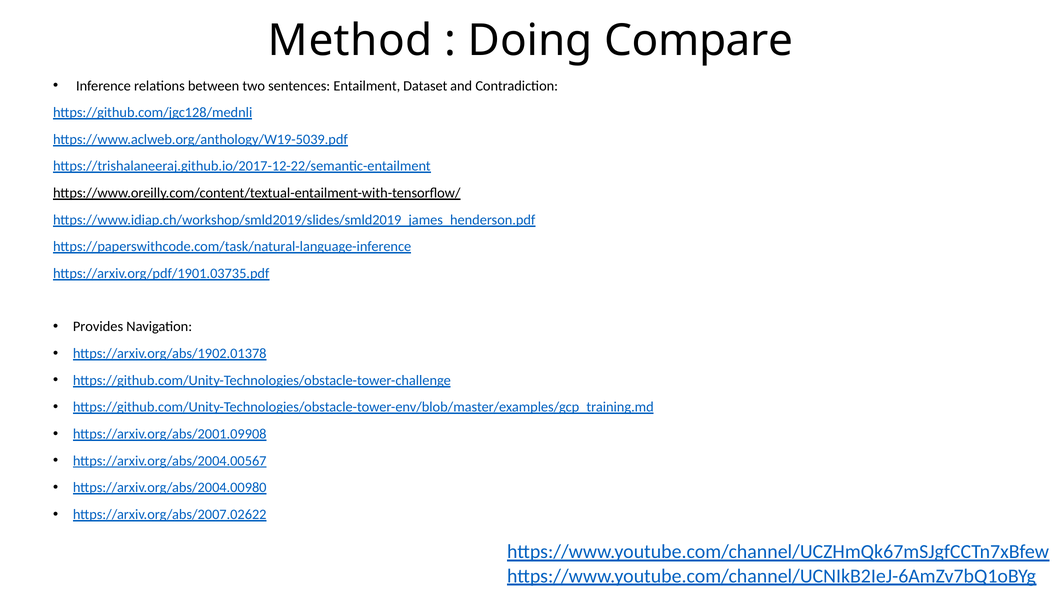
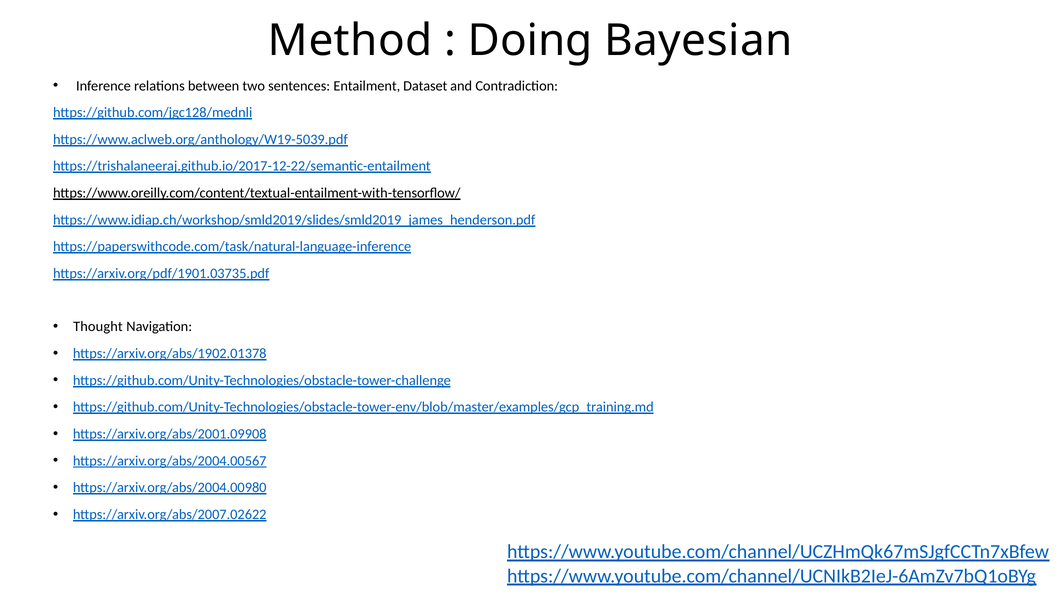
Compare: Compare -> Bayesian
Provides: Provides -> Thought
